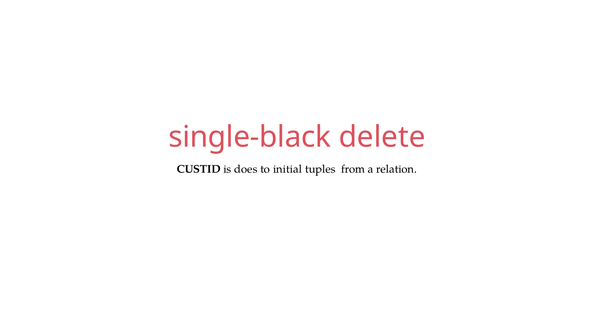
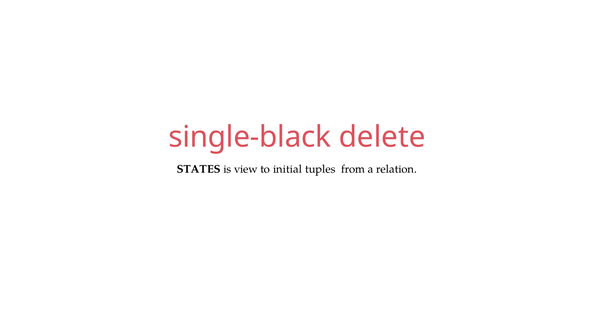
CUSTID: CUSTID -> STATES
does: does -> view
